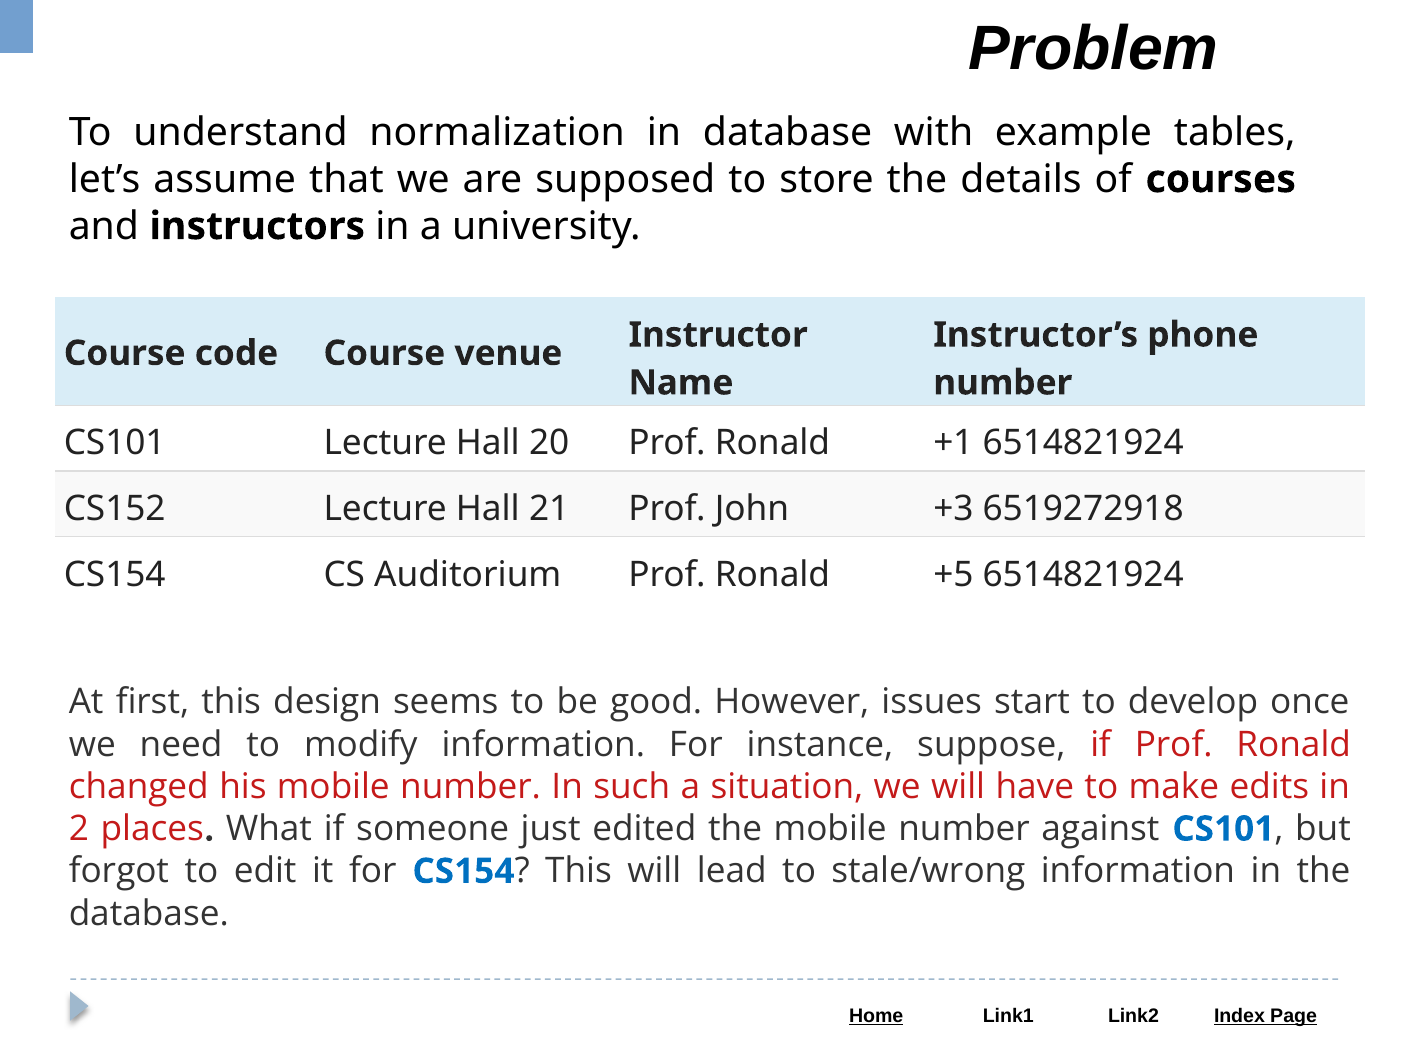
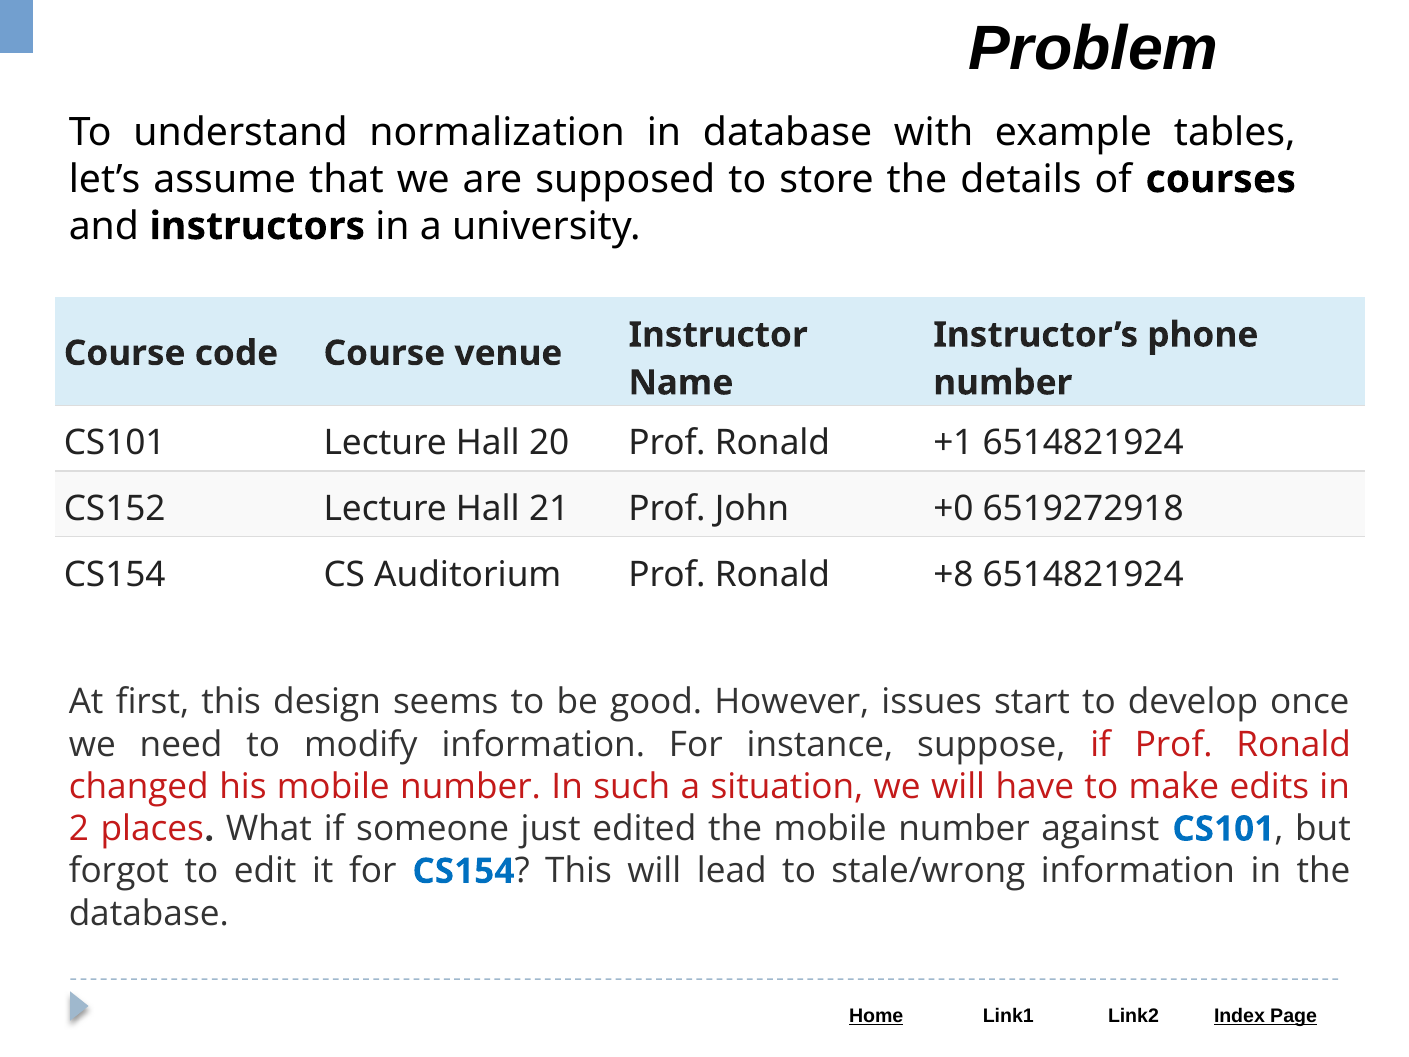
+3: +3 -> +0
+5: +5 -> +8
